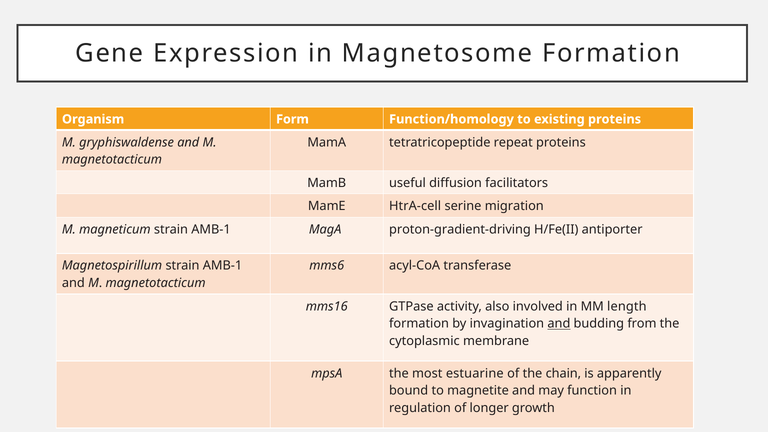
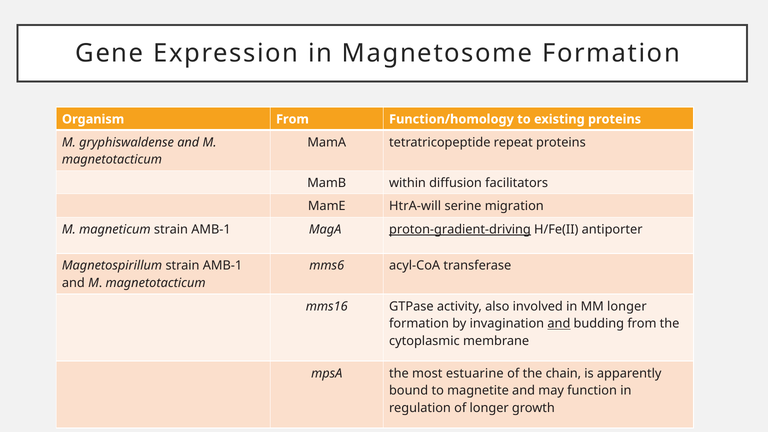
Organism Form: Form -> From
useful: useful -> within
HtrA-cell: HtrA-cell -> HtrA-will
proton-gradient-driving underline: none -> present
MM length: length -> longer
